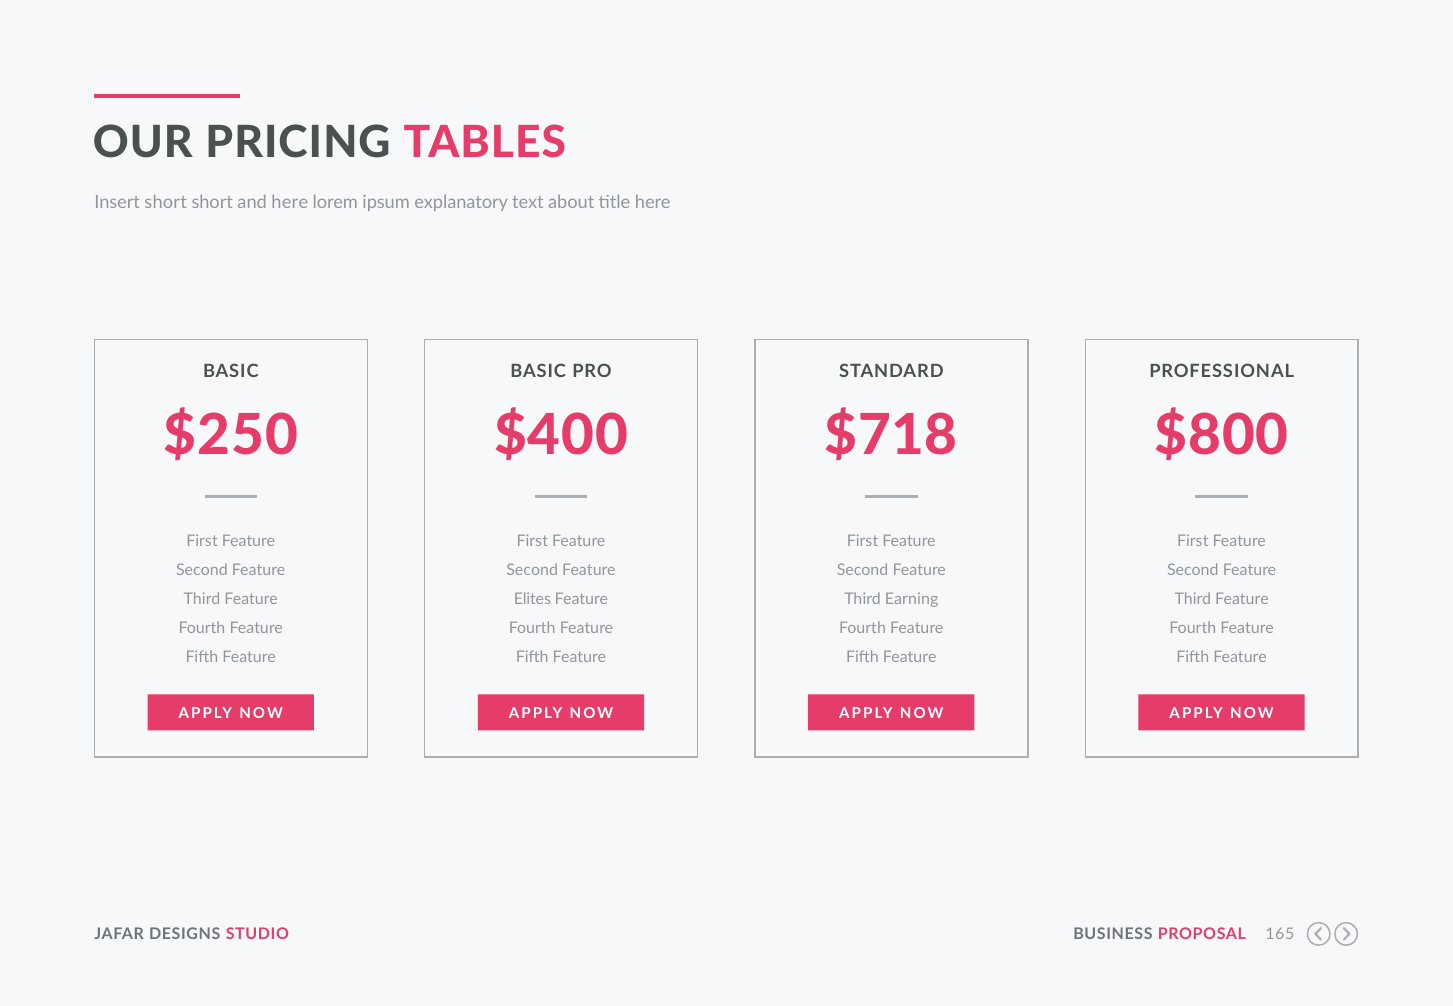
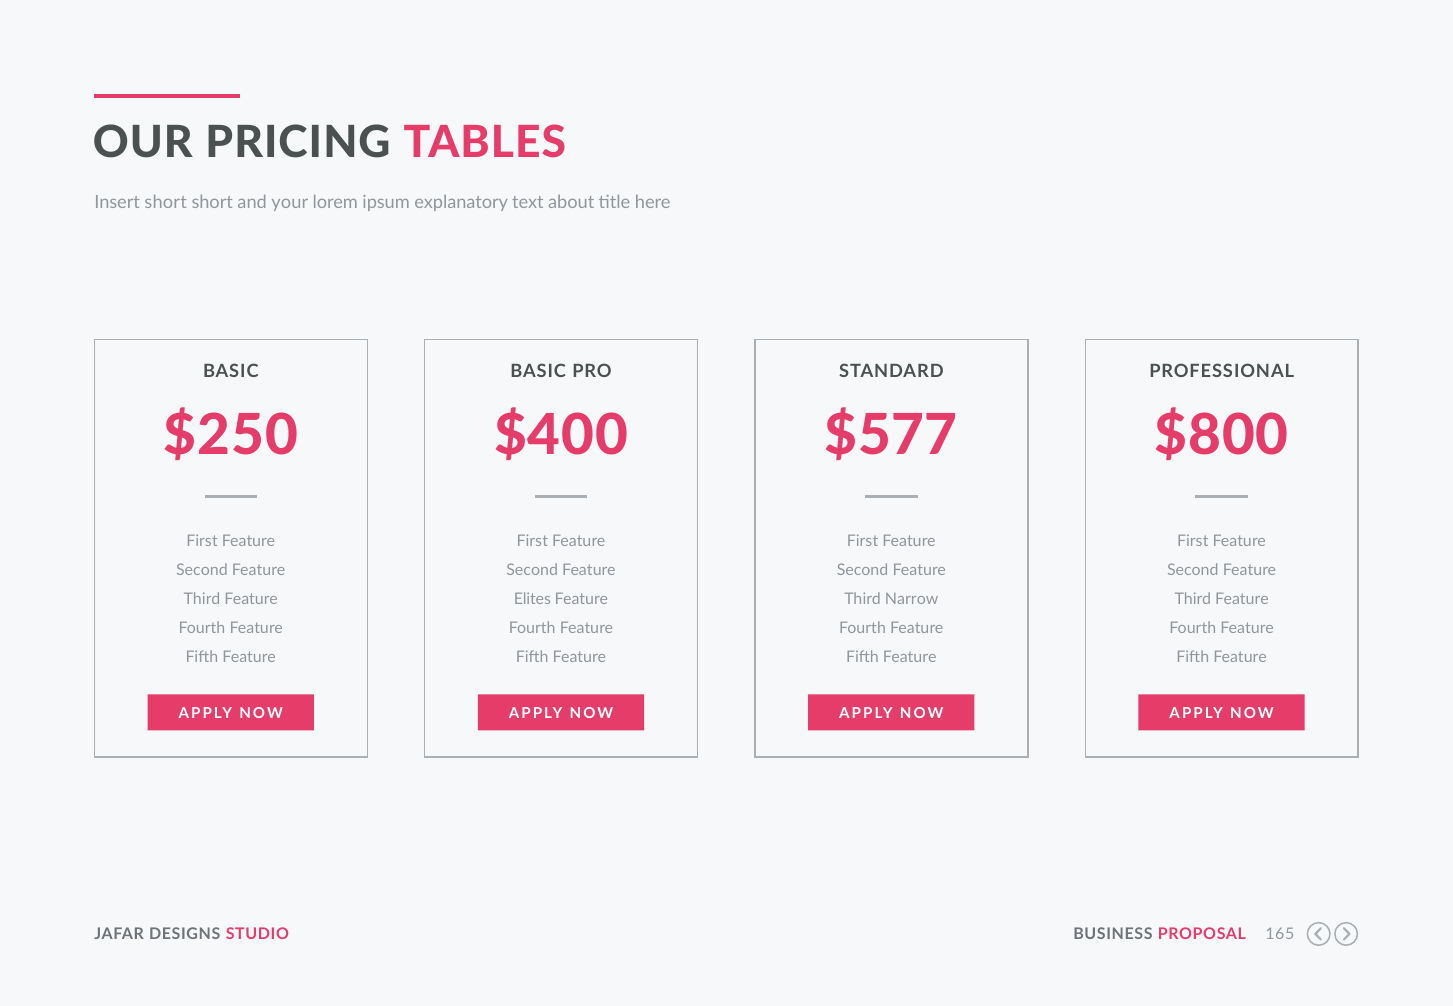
and here: here -> your
$718: $718 -> $577
Earning: Earning -> Narrow
